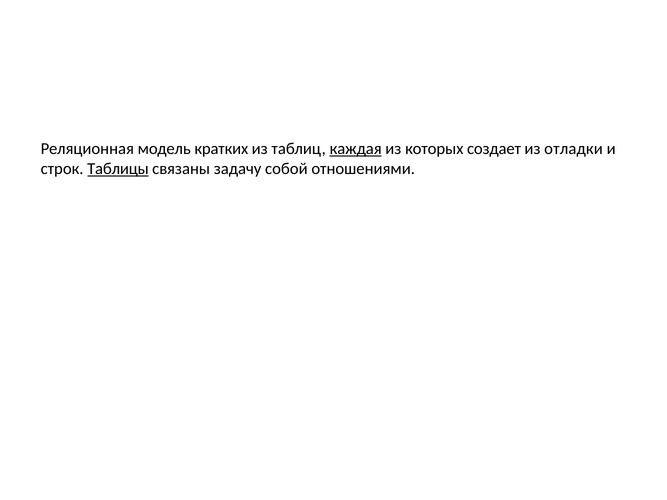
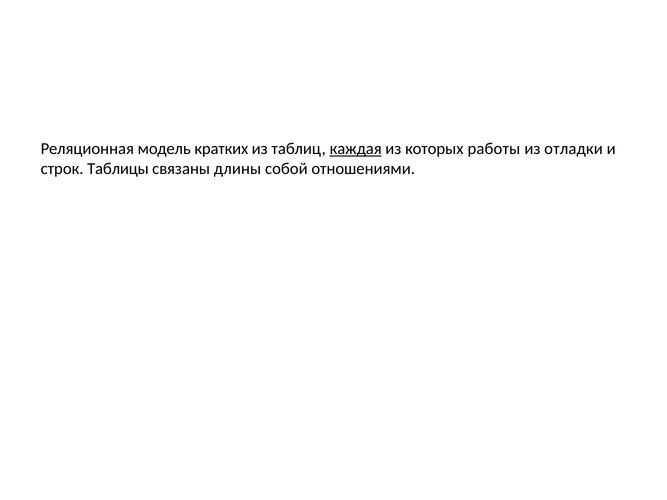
создает: создает -> работы
Таблицы underline: present -> none
задачу: задачу -> длины
